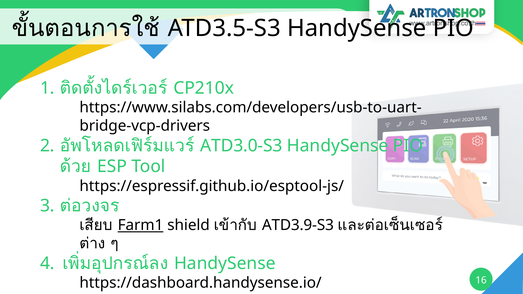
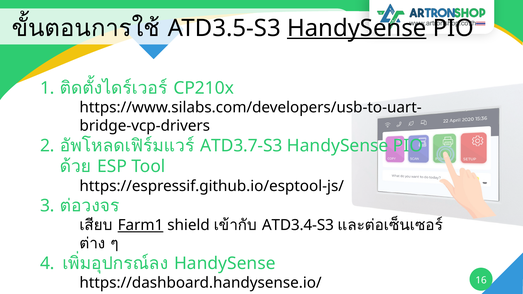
HandySense at (357, 28) underline: none -> present
ATD3.0-S3: ATD3.0-S3 -> ATD3.7-S3
ATD3.9-S3: ATD3.9-S3 -> ATD3.4-S3
